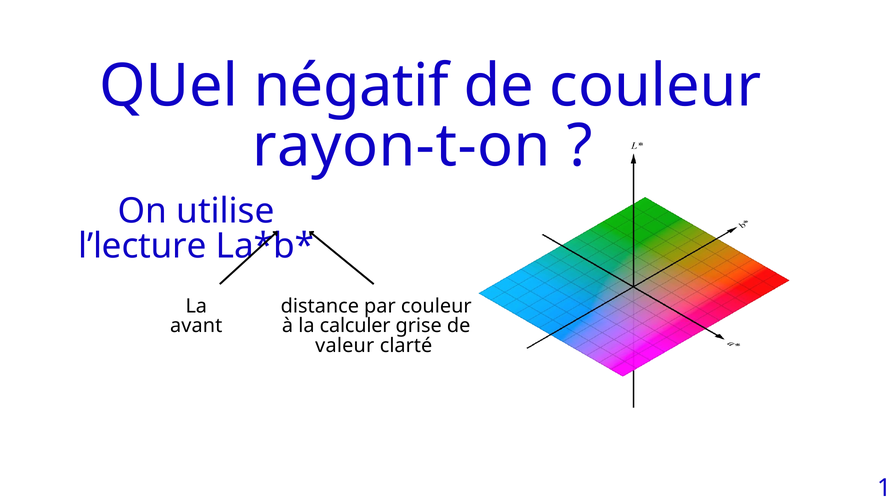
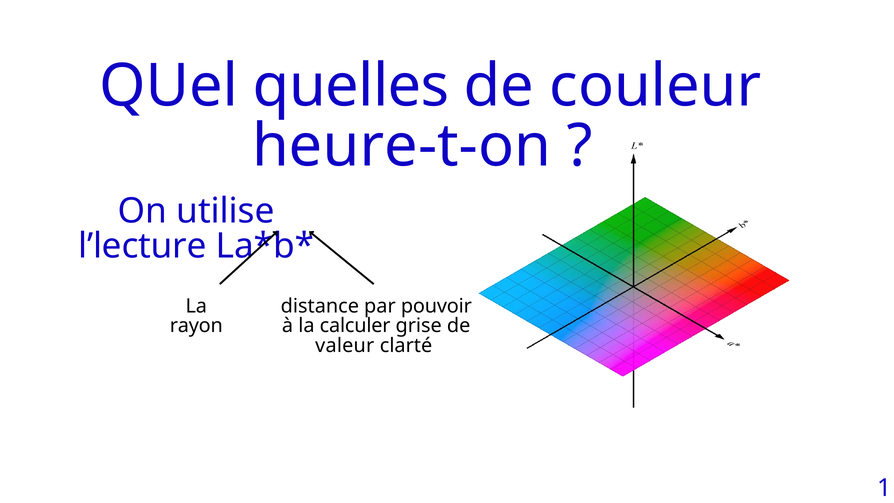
négatif: négatif -> quelles
rayon-t-on: rayon-t-on -> heure-t-on
par couleur: couleur -> pouvoir
avant: avant -> rayon
